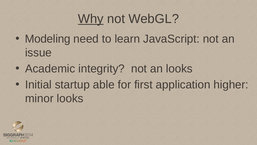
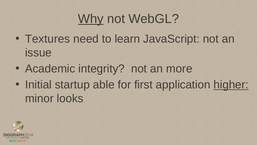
Modeling: Modeling -> Textures
an looks: looks -> more
higher underline: none -> present
